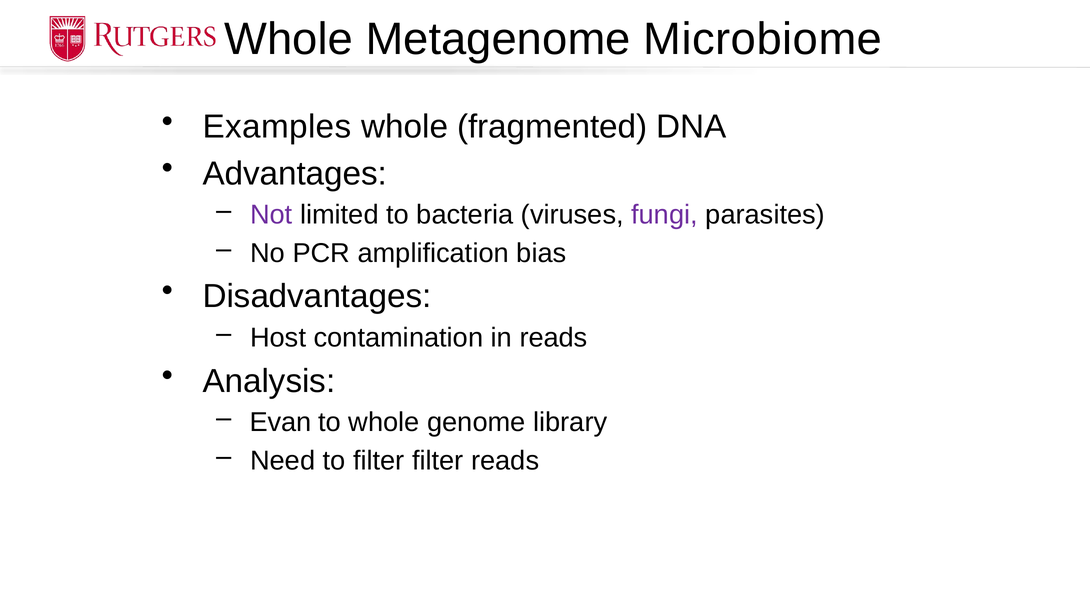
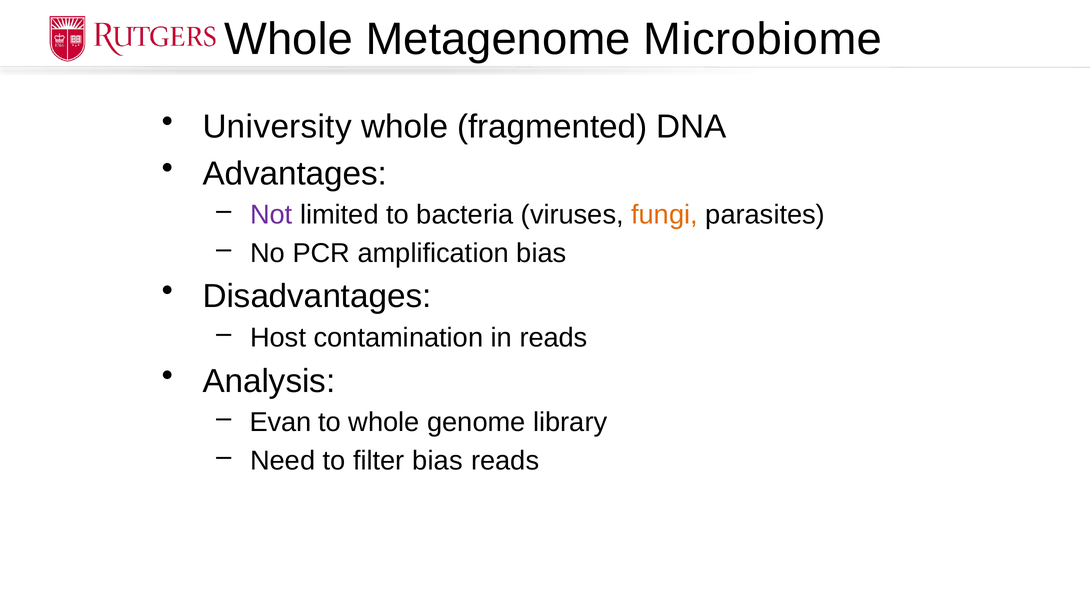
Examples: Examples -> University
fungi colour: purple -> orange
filter filter: filter -> bias
